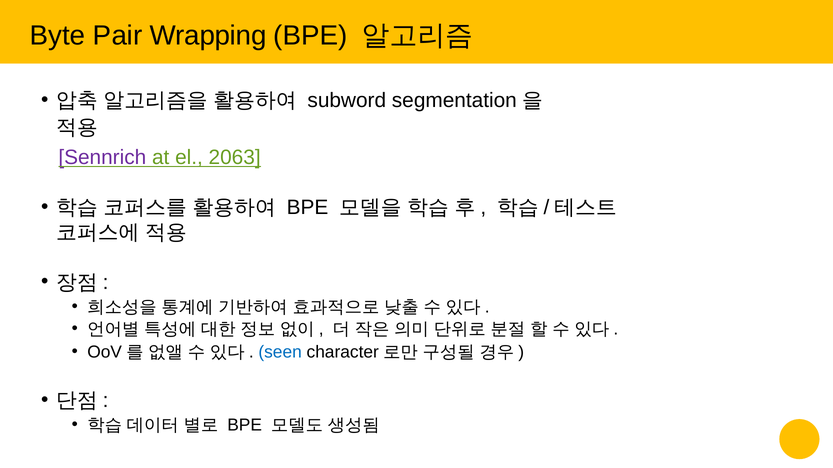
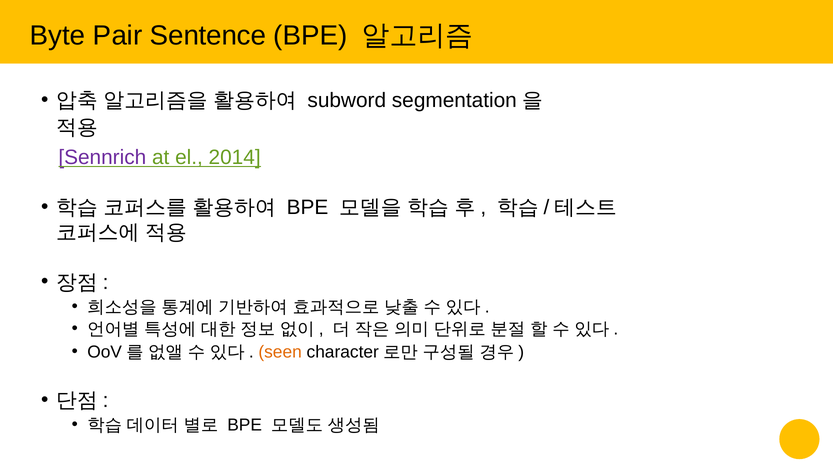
Wrapping: Wrapping -> Sentence
2063: 2063 -> 2014
seen colour: blue -> orange
